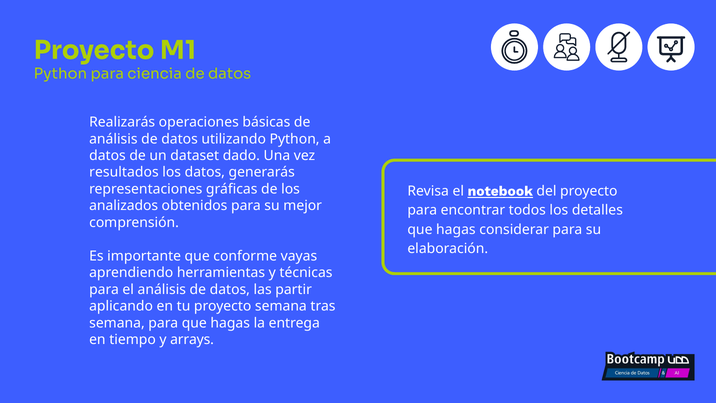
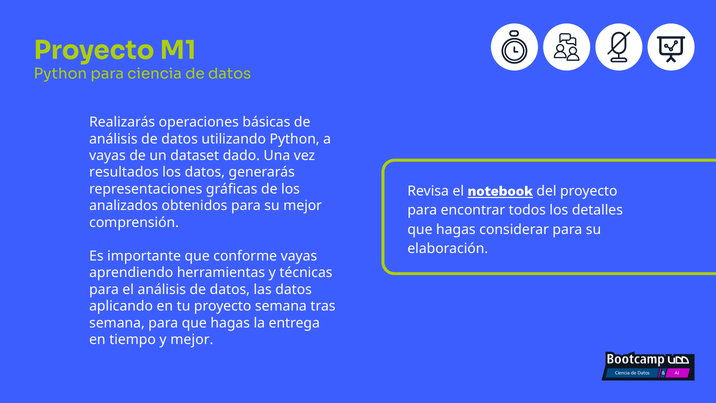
datos at (107, 156): datos -> vayas
las partir: partir -> datos
y arrays: arrays -> mejor
